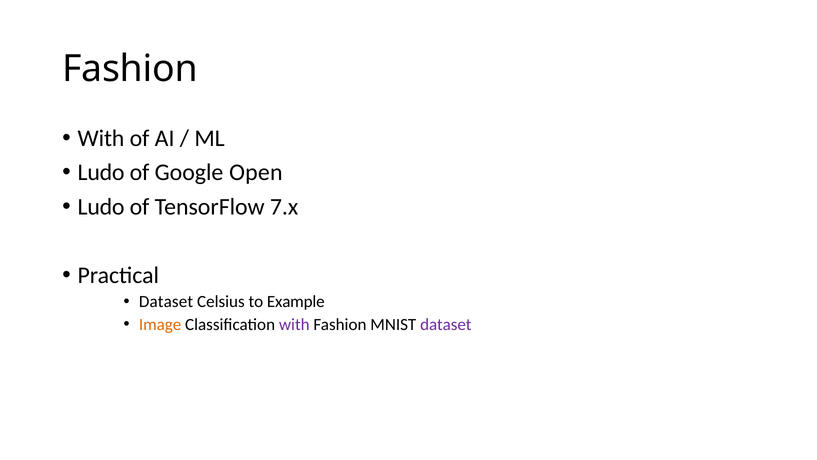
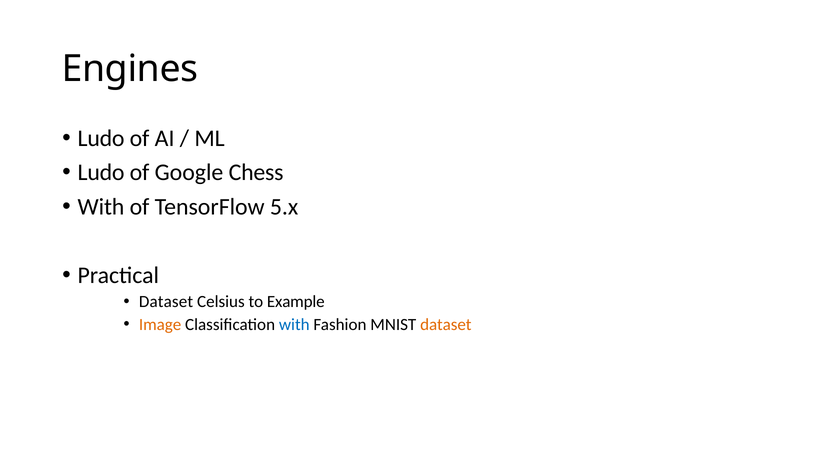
Fashion at (130, 69): Fashion -> Engines
With at (101, 138): With -> Ludo
Open: Open -> Chess
Ludo at (101, 207): Ludo -> With
7.x: 7.x -> 5.x
with at (294, 324) colour: purple -> blue
dataset at (446, 324) colour: purple -> orange
